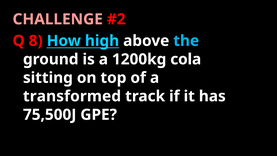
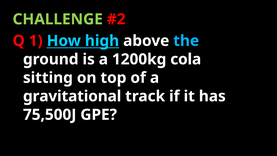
CHALLENGE colour: pink -> light green
8: 8 -> 1
transformed: transformed -> gravitational
